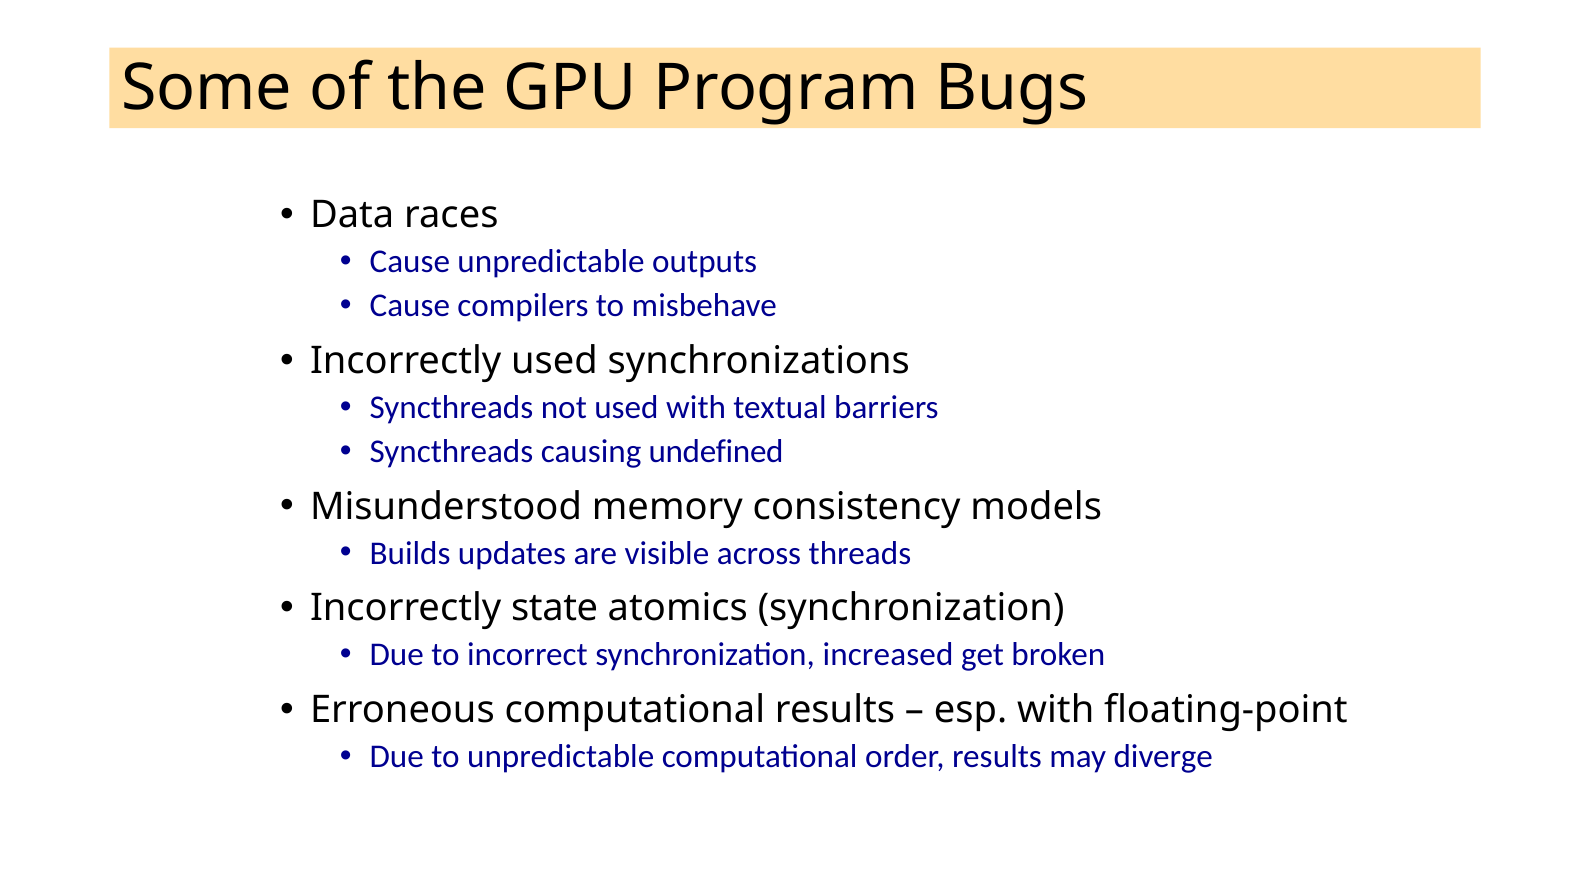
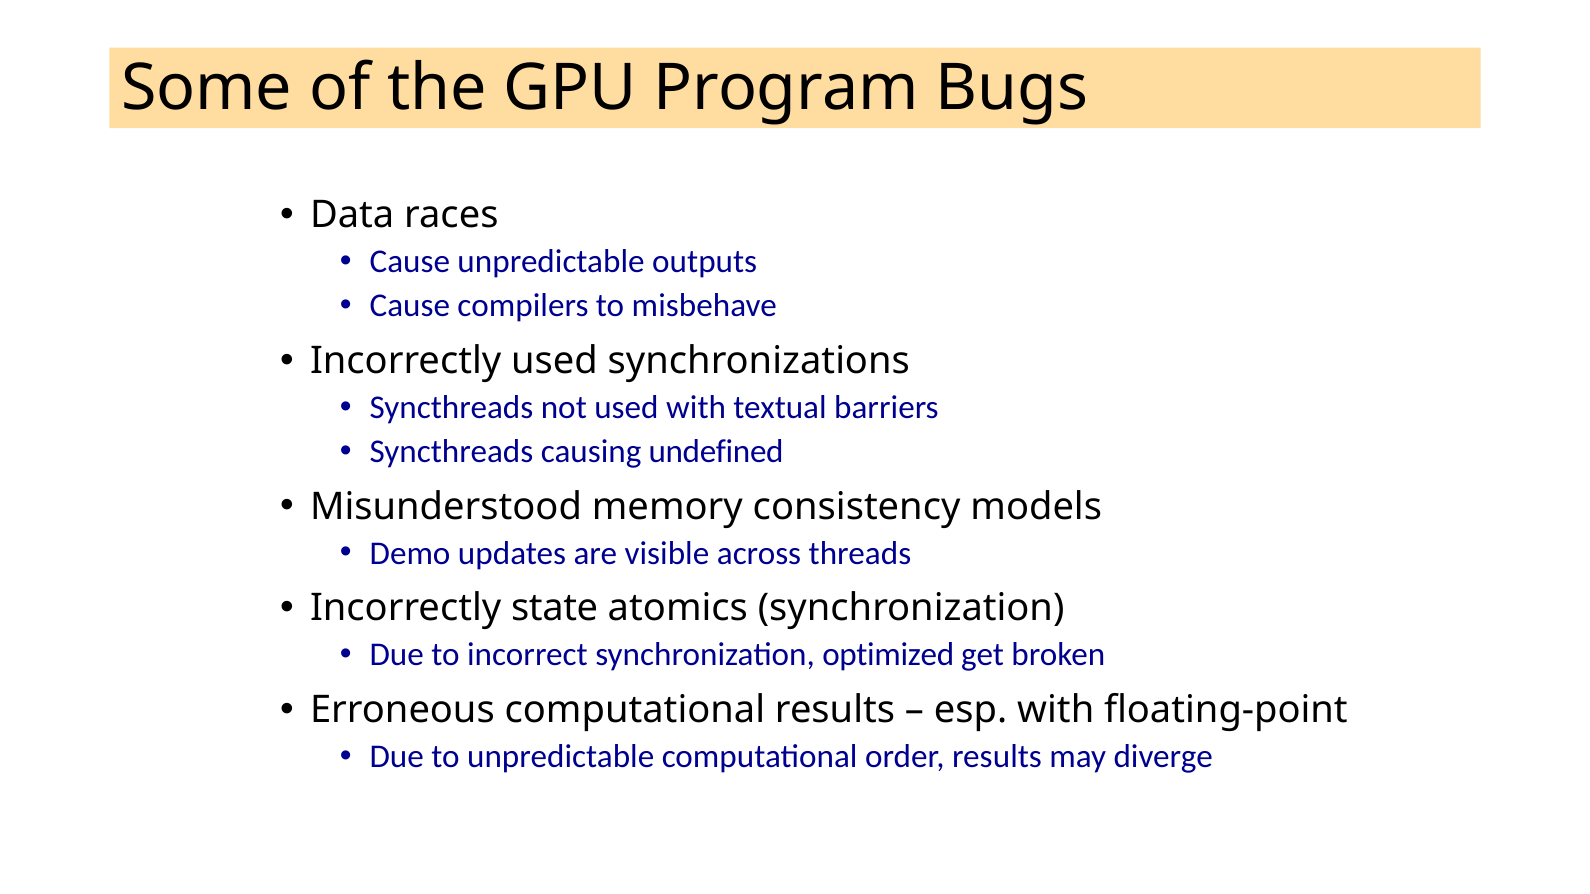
Builds: Builds -> Demo
increased: increased -> optimized
